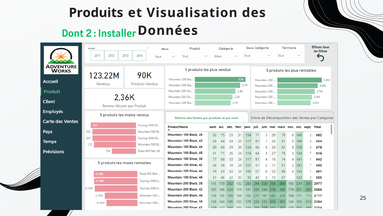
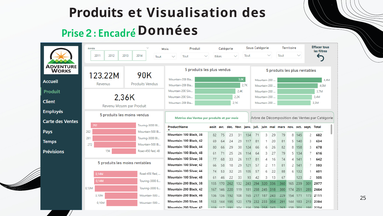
Dont: Dont -> Prise
Installer: Installer -> Encadré
